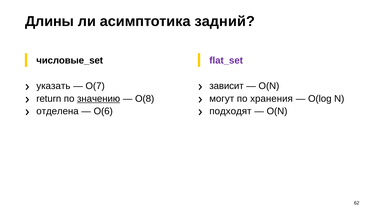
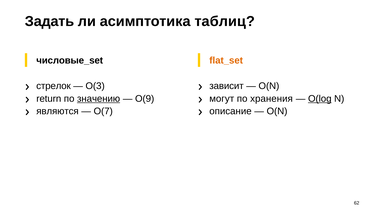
Длины: Длины -> Задать
задний: задний -> таблиц
flat_set colour: purple -> orange
указать: указать -> стрелок
O(7: O(7 -> O(3
O(8: O(8 -> O(9
O(log underline: none -> present
отделена: отделена -> являются
O(6: O(6 -> O(7
подходят: подходят -> описание
